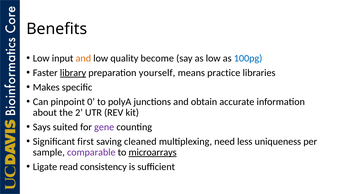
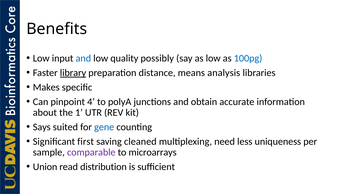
and at (83, 58) colour: orange -> blue
become: become -> possibly
yourself: yourself -> distance
practice: practice -> analysis
0: 0 -> 4
2: 2 -> 1
gene colour: purple -> blue
microarrays underline: present -> none
Ligate: Ligate -> Union
consistency: consistency -> distribution
